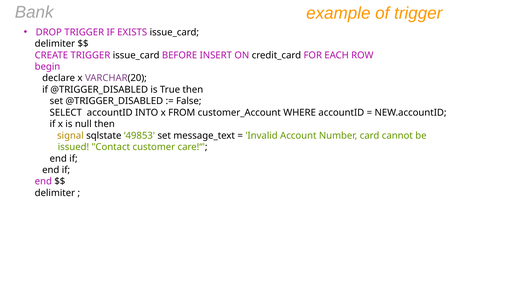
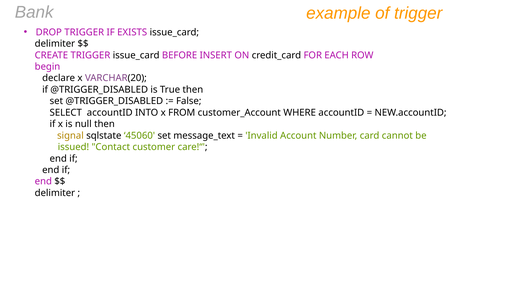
49853: 49853 -> 45060
